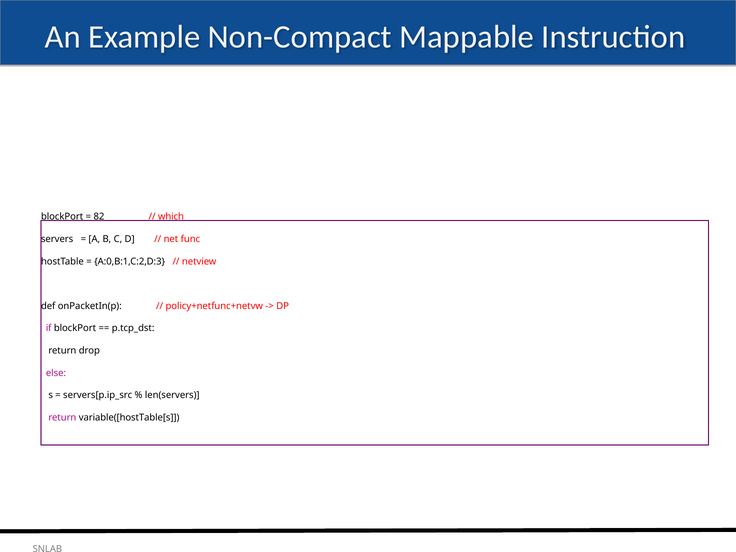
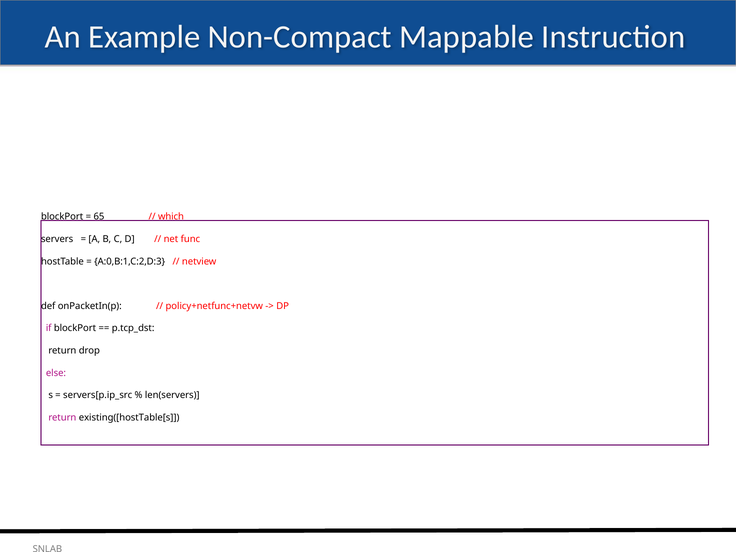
82: 82 -> 65
variable([hostTable[s: variable([hostTable[s -> existing([hostTable[s
